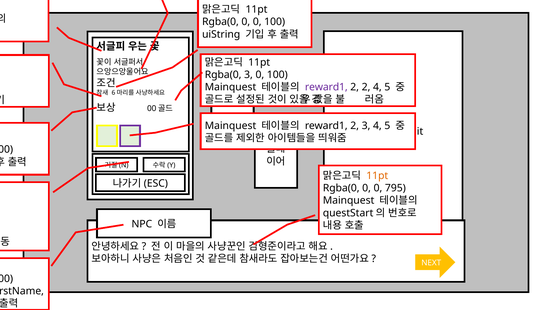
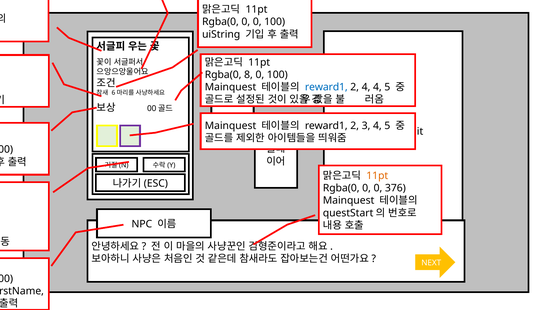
Rgba(0 3: 3 -> 8
reward1 at (326, 87) colour: purple -> blue
2 2: 2 -> 4
795: 795 -> 376
